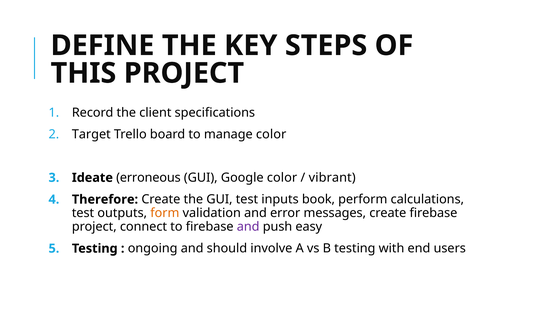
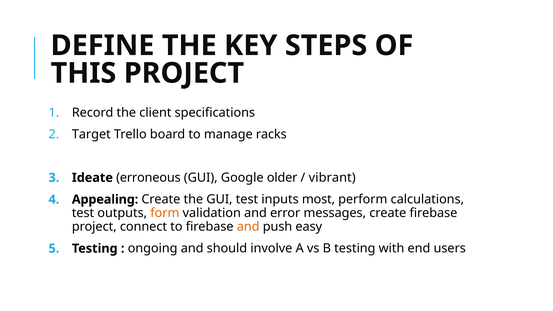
manage color: color -> racks
Google color: color -> older
Therefore: Therefore -> Appealing
book: book -> most
and at (248, 227) colour: purple -> orange
